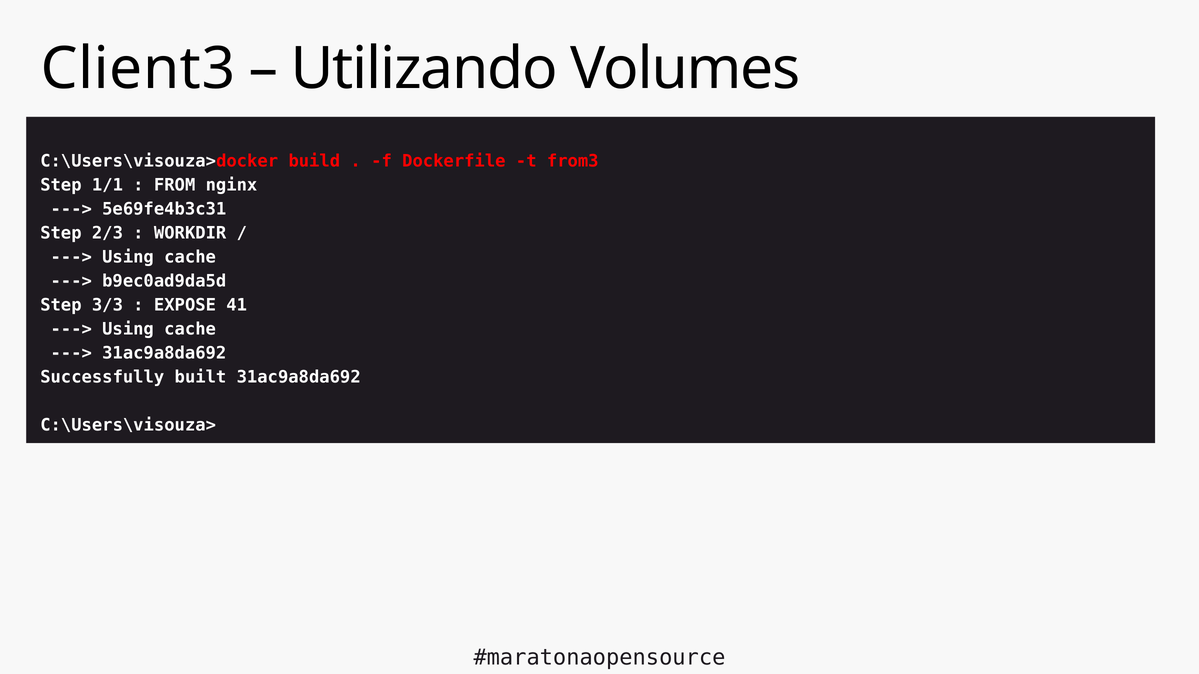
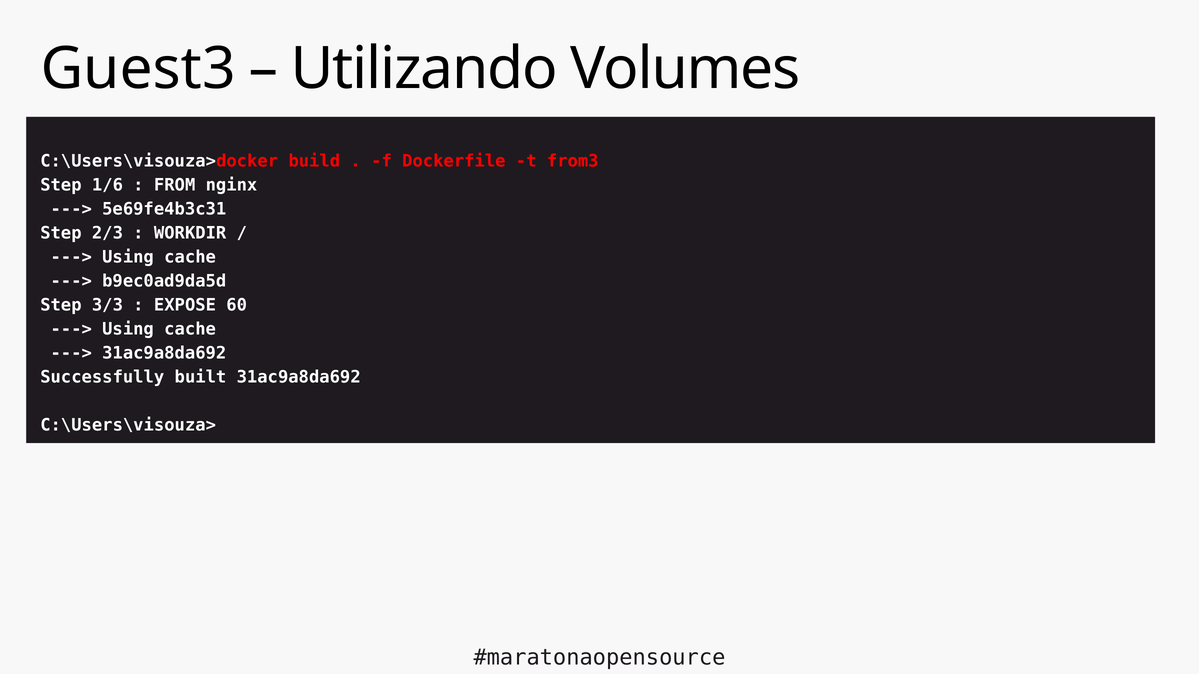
Client3: Client3 -> Guest3
1/1: 1/1 -> 1/6
41: 41 -> 60
